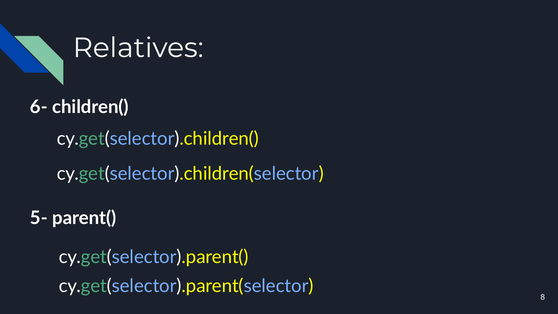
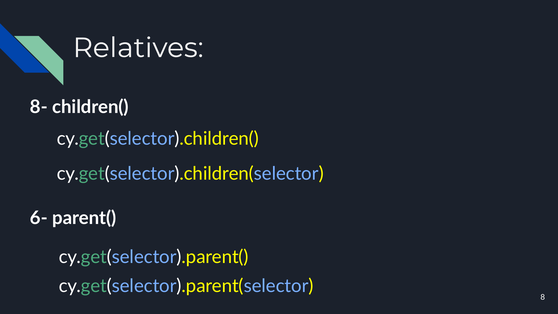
6-: 6- -> 8-
5-: 5- -> 6-
